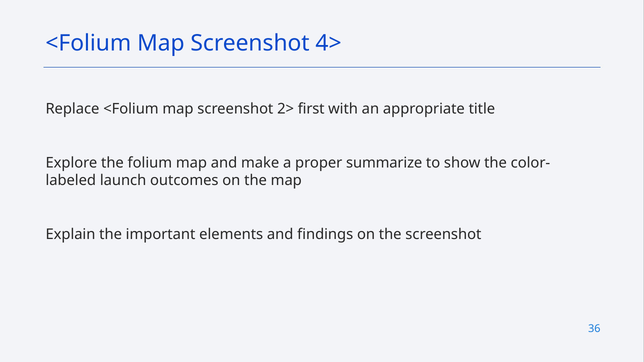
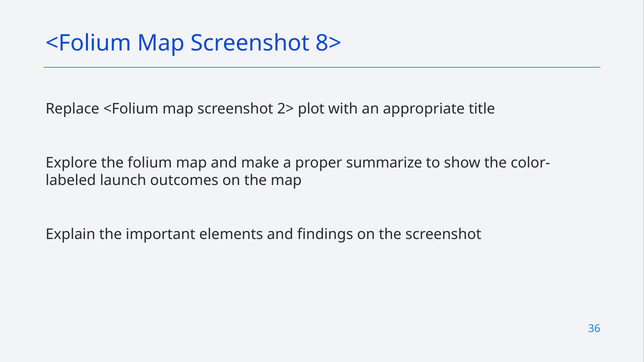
4>: 4> -> 8>
first: first -> plot
